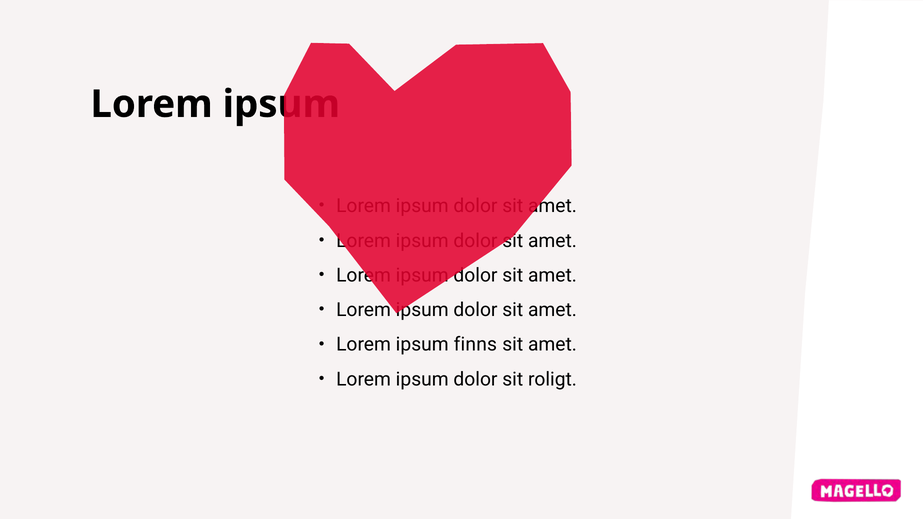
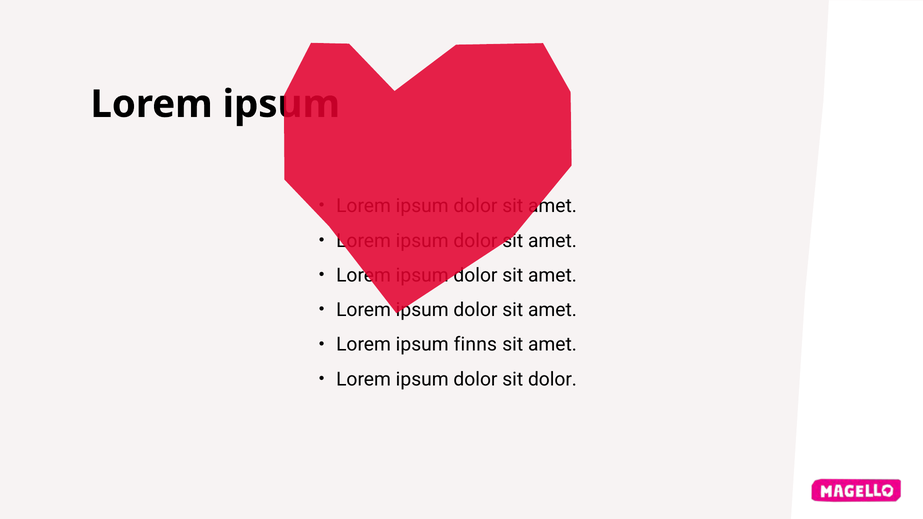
sit roligt: roligt -> dolor
